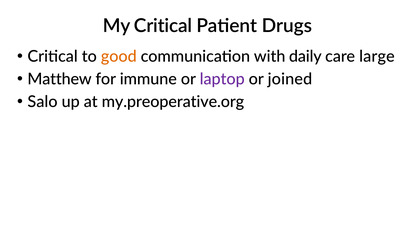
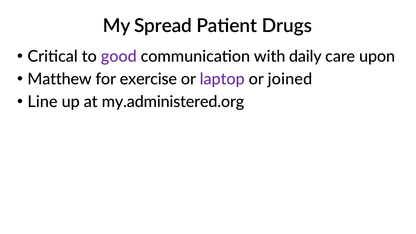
My Critical: Critical -> Spread
good colour: orange -> purple
large: large -> upon
immune: immune -> exercise
Salo: Salo -> Line
my.preoperative.org: my.preoperative.org -> my.administered.org
